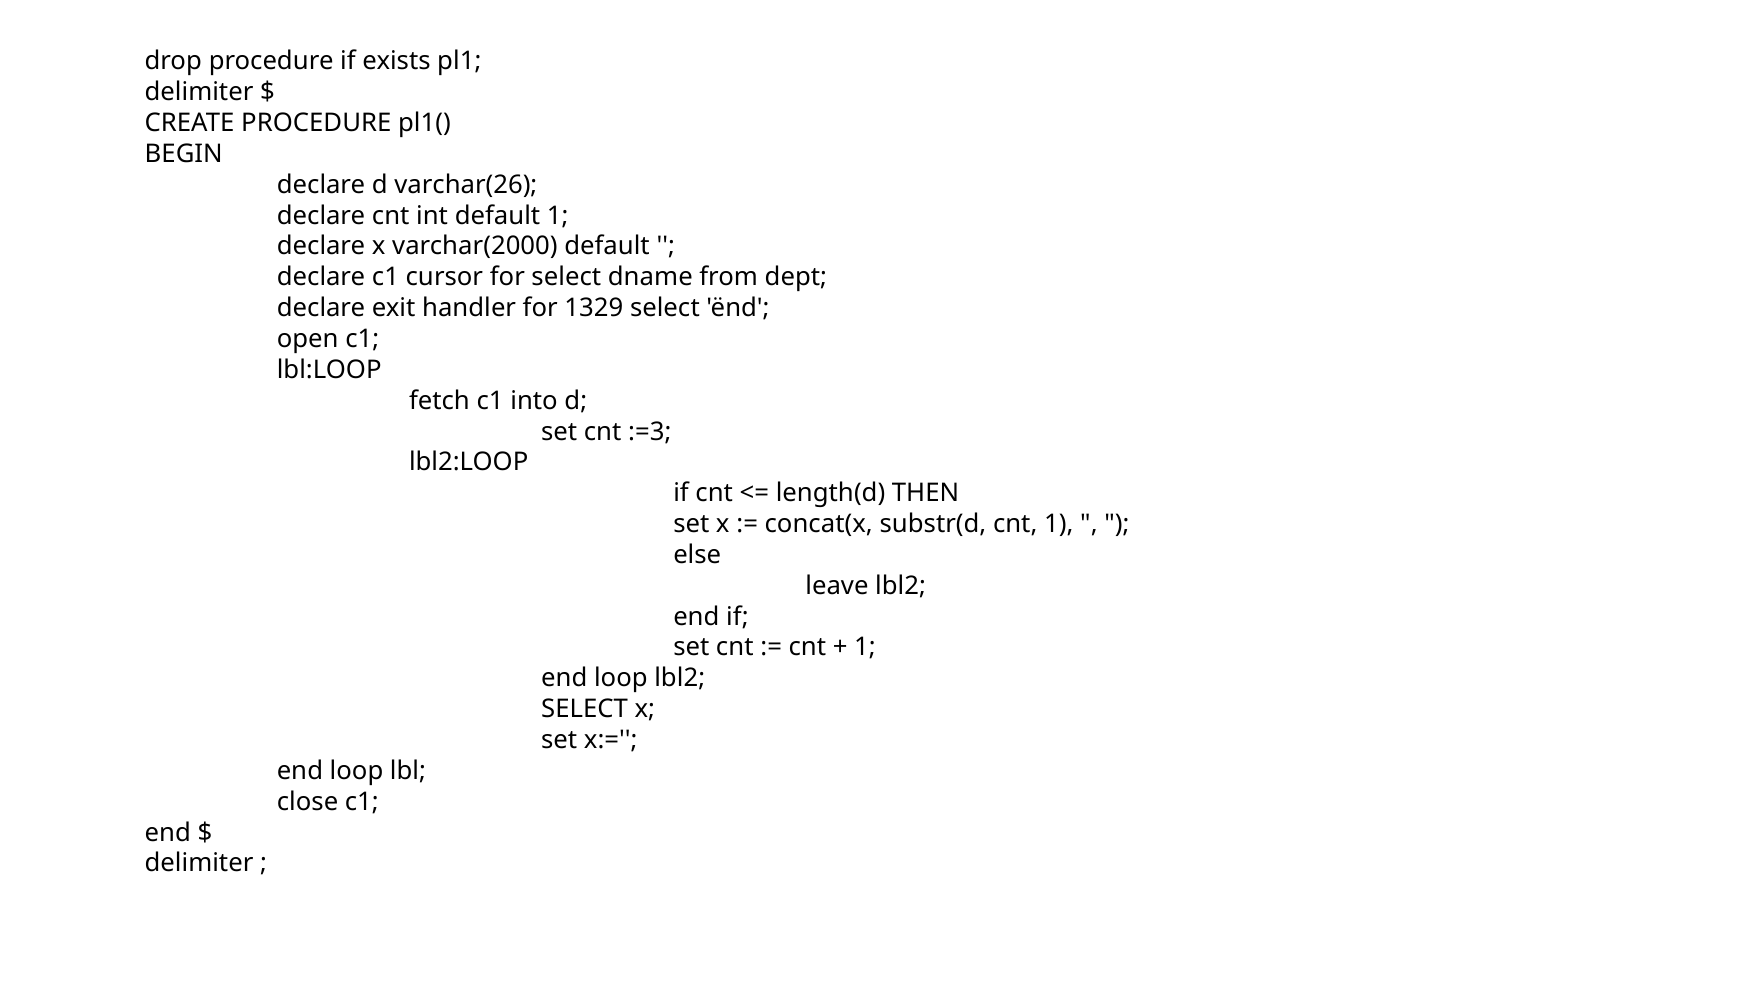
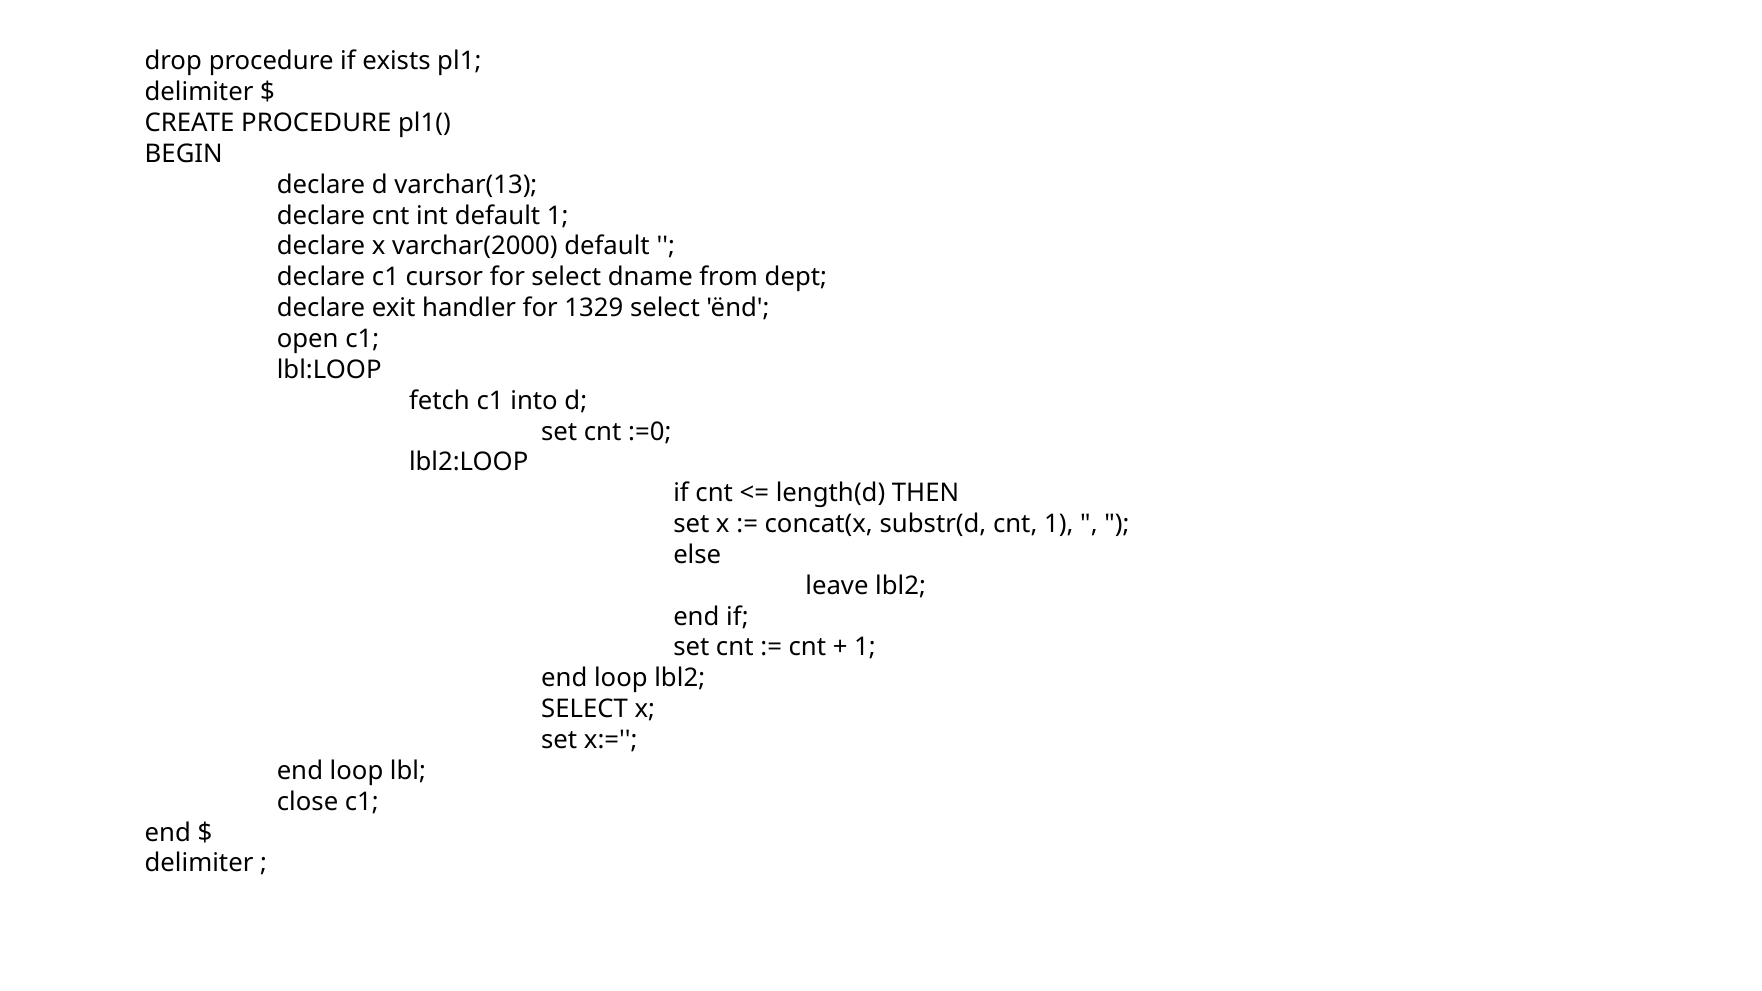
varchar(26: varchar(26 -> varchar(13
:=3: :=3 -> :=0
